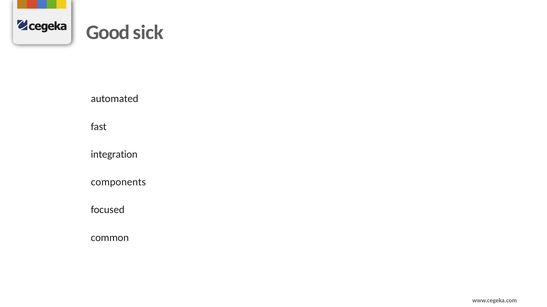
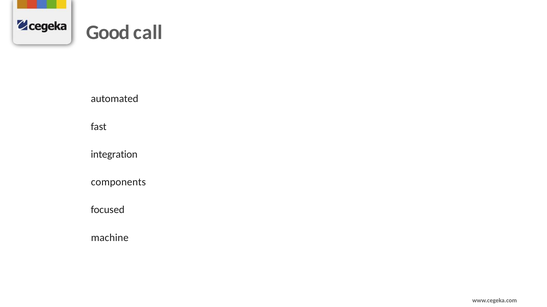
sick: sick -> call
common: common -> machine
